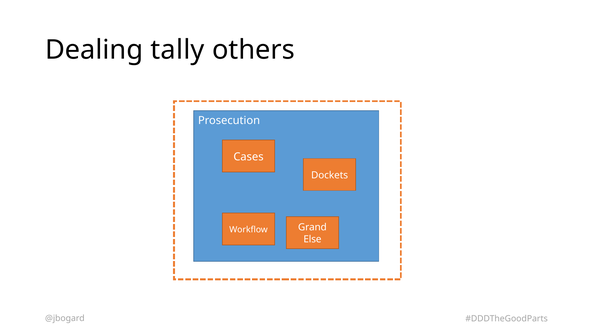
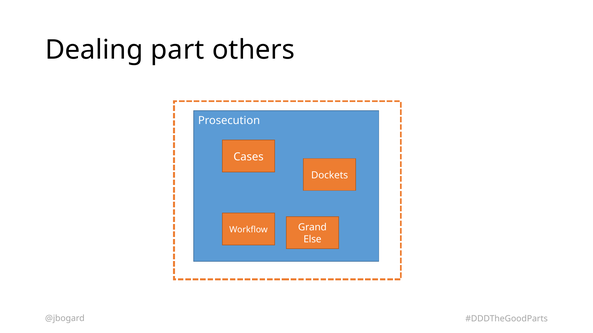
tally: tally -> part
